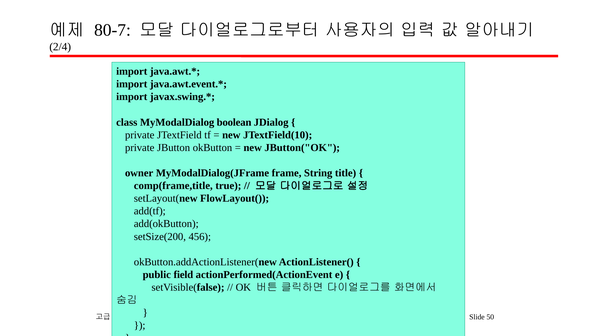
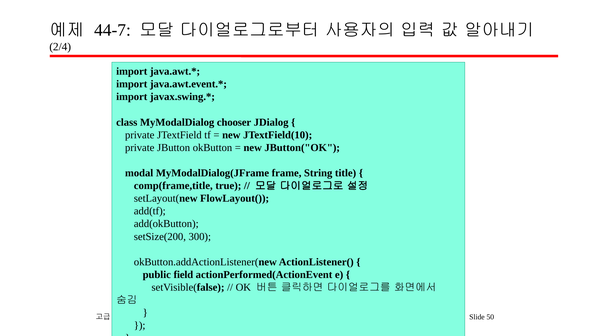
80-7: 80-7 -> 44-7
boolean: boolean -> chooser
owner: owner -> modal
456: 456 -> 300
